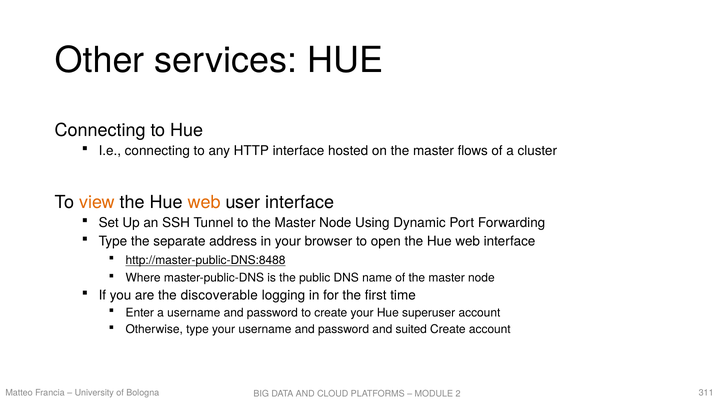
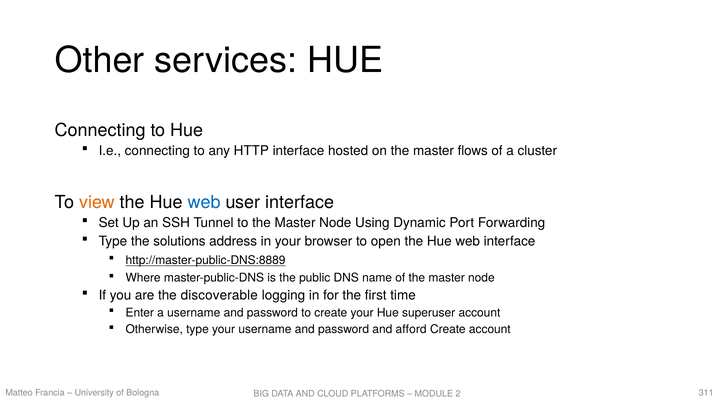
web at (204, 202) colour: orange -> blue
separate: separate -> solutions
http://master-public-DNS:8488: http://master-public-DNS:8488 -> http://master-public-DNS:8889
suited: suited -> afford
